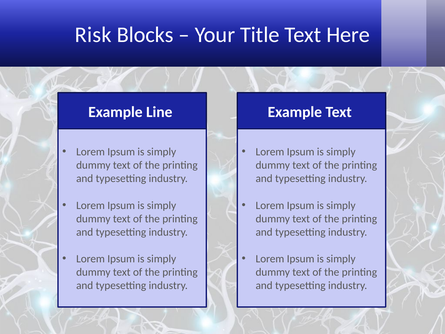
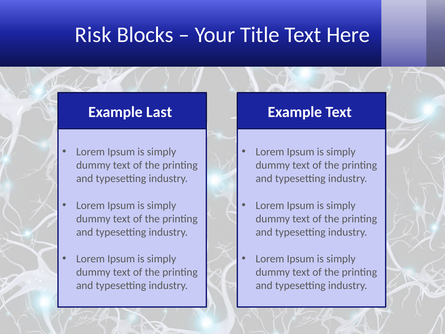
Line: Line -> Last
